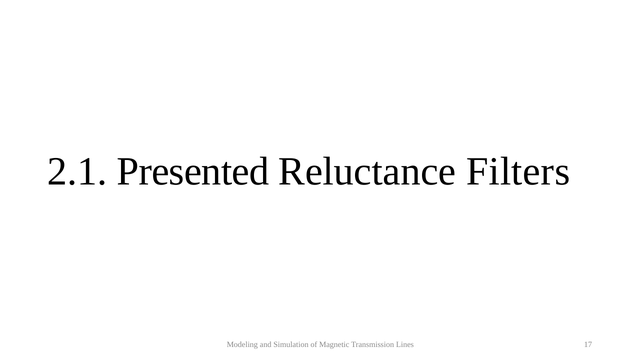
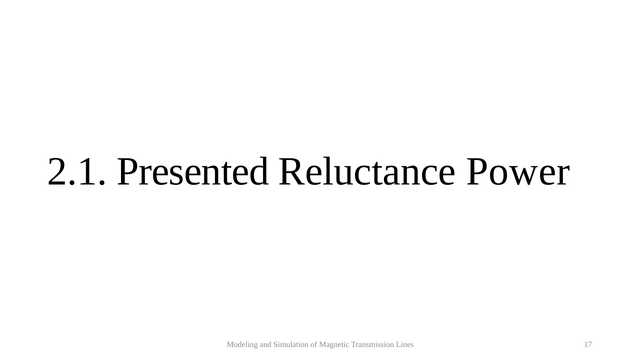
Filters: Filters -> Power
